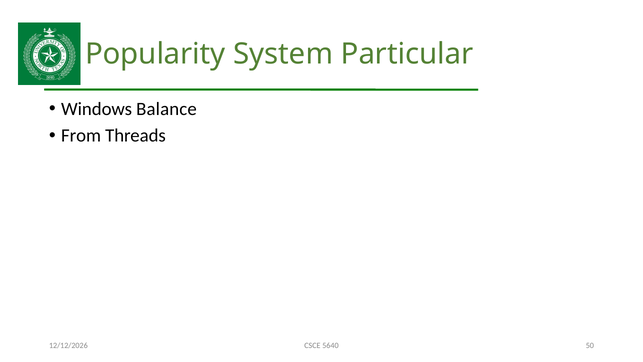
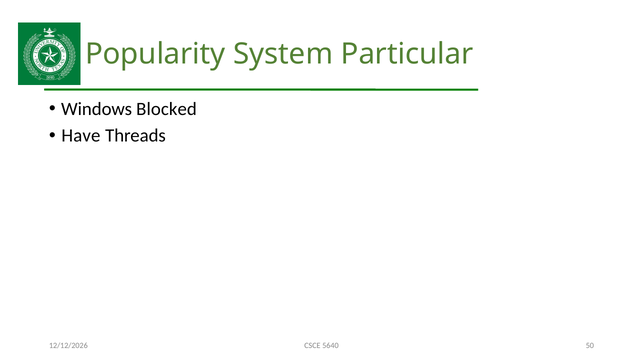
Balance: Balance -> Blocked
From: From -> Have
